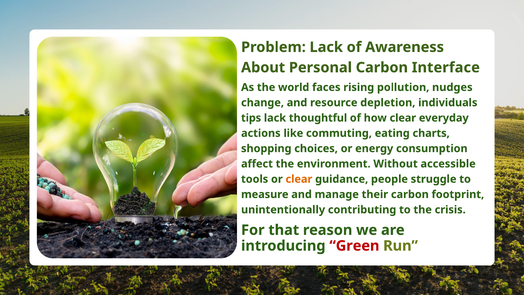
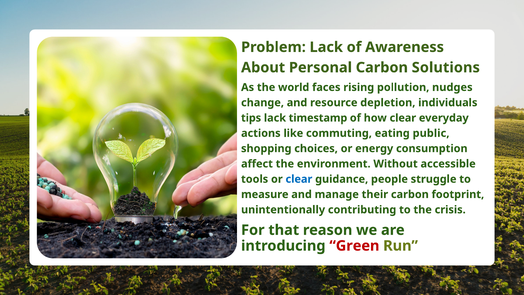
Interface: Interface -> Solutions
thoughtful: thoughtful -> timestamp
charts: charts -> public
clear at (299, 179) colour: orange -> blue
